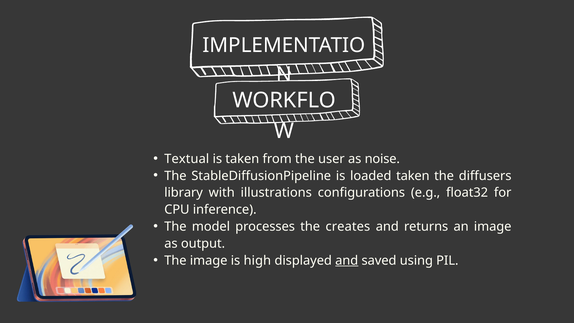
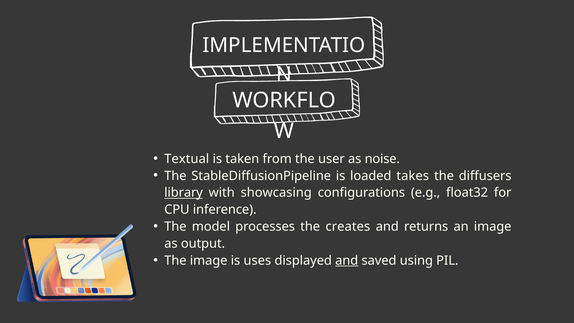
loaded taken: taken -> takes
library underline: none -> present
illustrations: illustrations -> showcasing
high: high -> uses
